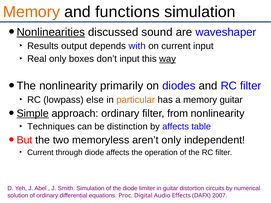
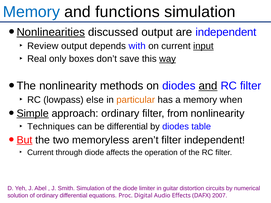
Memory at (31, 12) colour: orange -> blue
discussed sound: sound -> output
are waveshaper: waveshaper -> independent
Results: Results -> Review
input at (203, 46) underline: none -> present
don’t input: input -> save
primarily: primarily -> methods
and at (208, 86) underline: none -> present
memory guitar: guitar -> when
be distinction: distinction -> differential
by affects: affects -> diodes
But underline: none -> present
aren’t only: only -> filter
